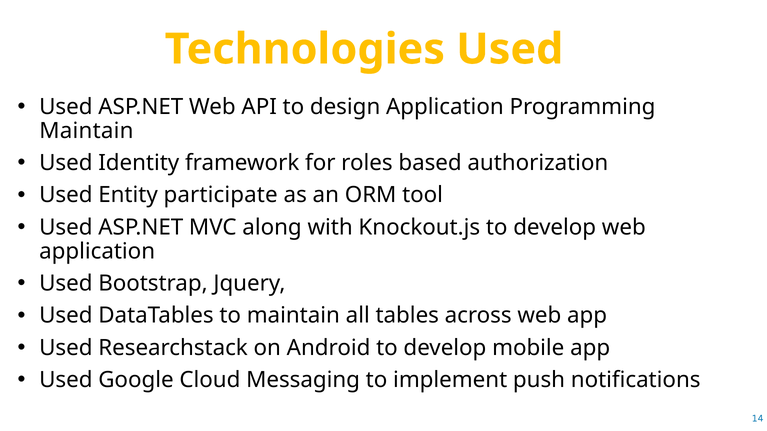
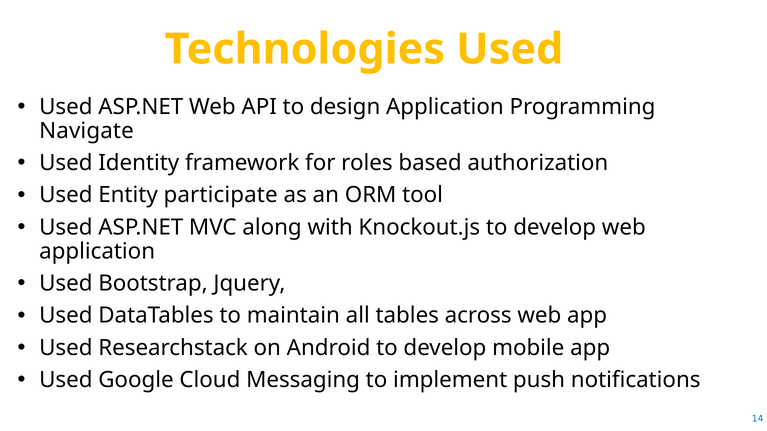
Maintain at (86, 131): Maintain -> Navigate
